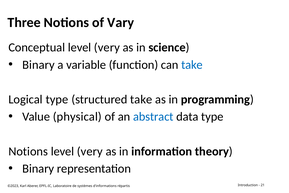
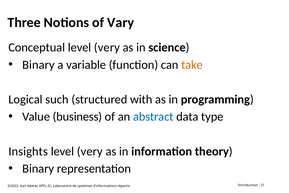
take at (192, 65) colour: blue -> orange
Logical type: type -> such
structured take: take -> with
physical: physical -> business
Notions at (28, 151): Notions -> Insights
